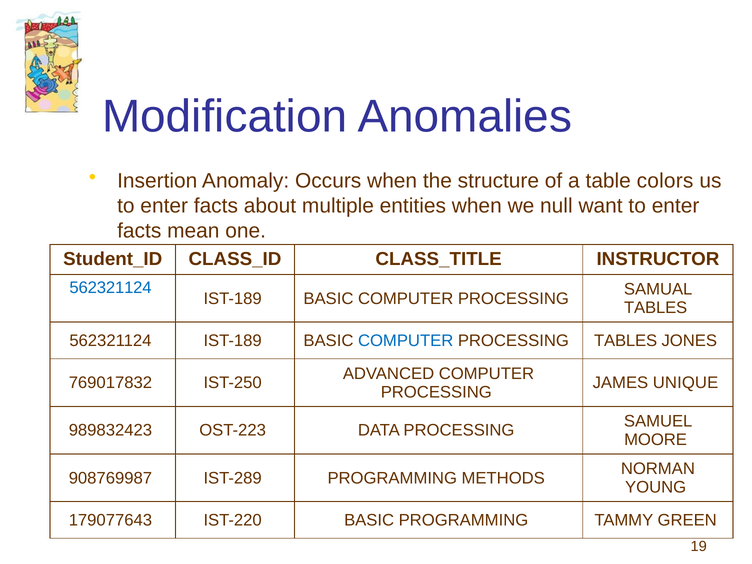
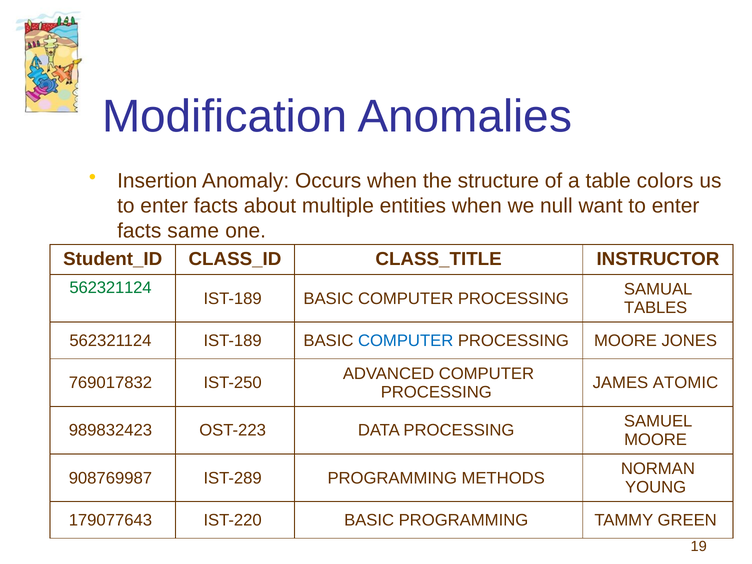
mean: mean -> same
562321124 at (111, 288) colour: blue -> green
PROCESSING TABLES: TABLES -> MOORE
UNIQUE: UNIQUE -> ATOMIC
